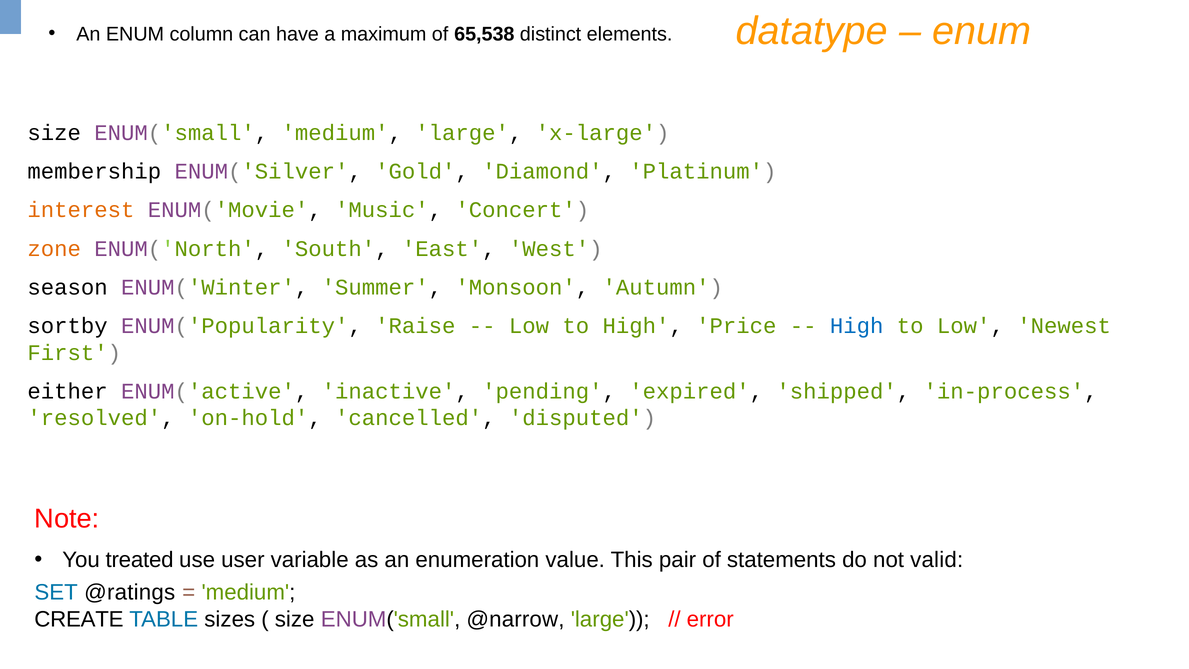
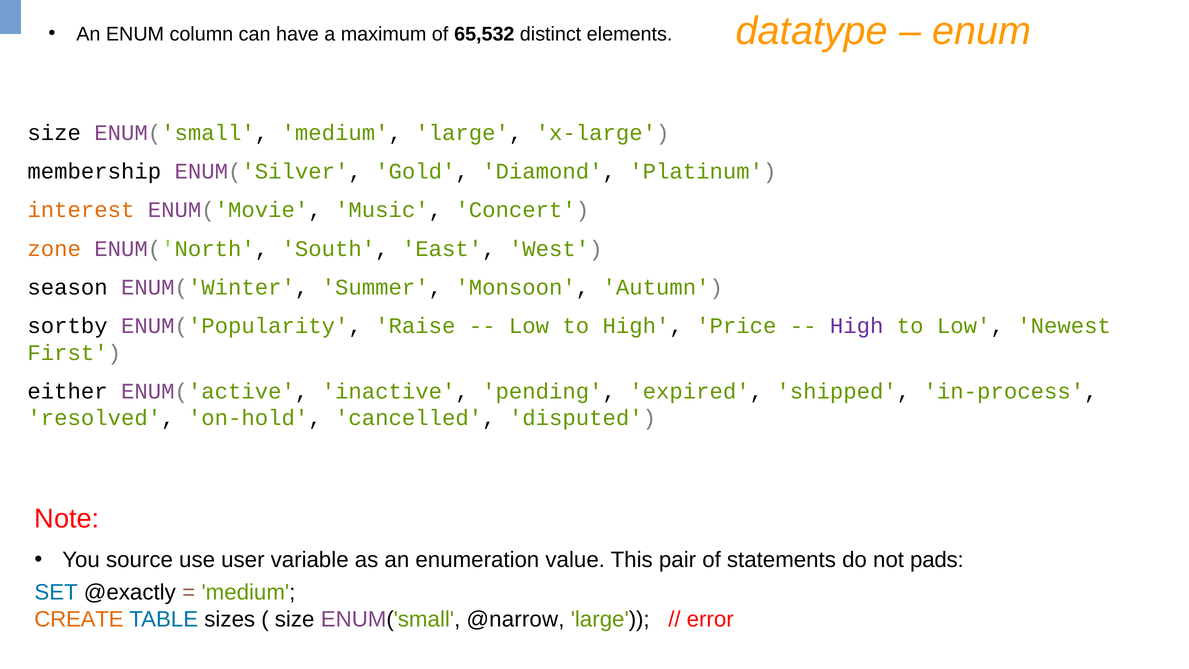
65,538: 65,538 -> 65,532
High at (857, 326) colour: blue -> purple
treated: treated -> source
valid: valid -> pads
@ratings: @ratings -> @exactly
CREATE colour: black -> orange
